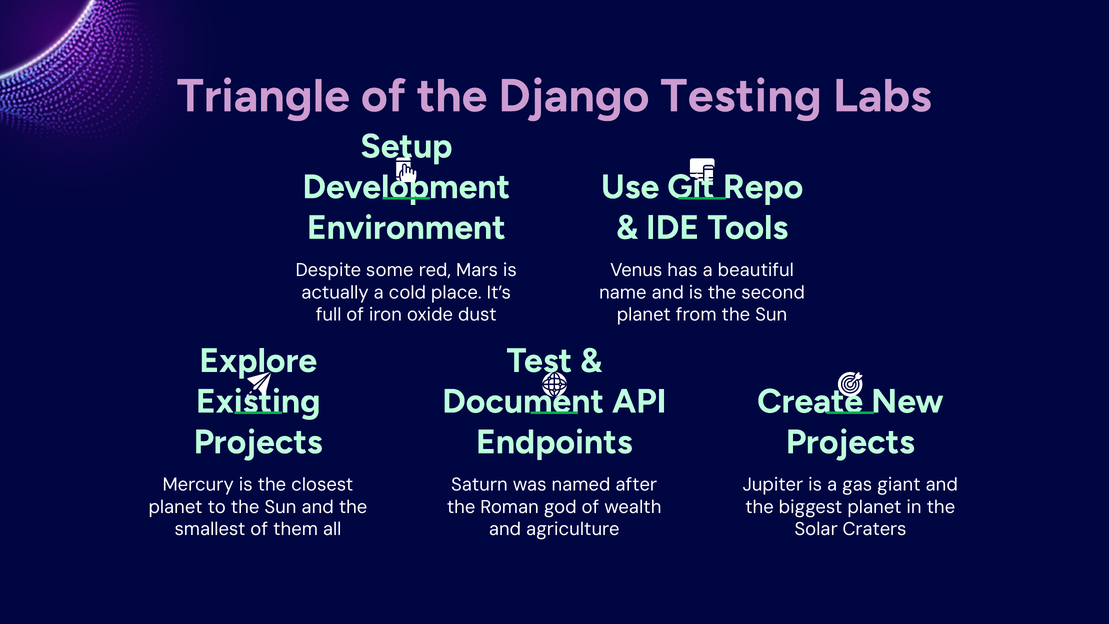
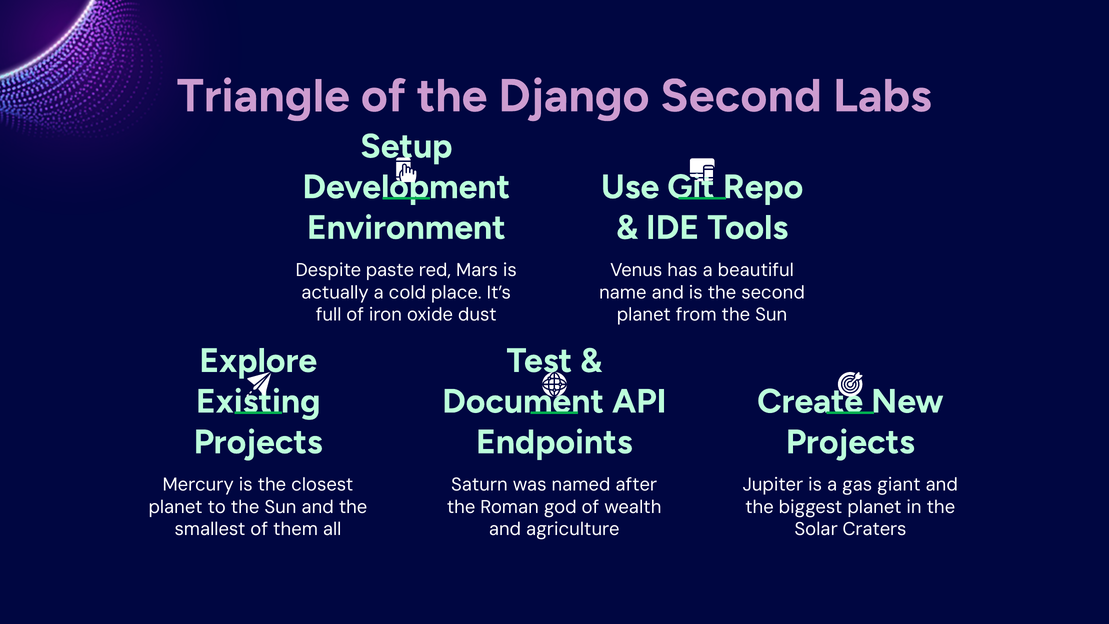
Django Testing: Testing -> Second
some: some -> paste
